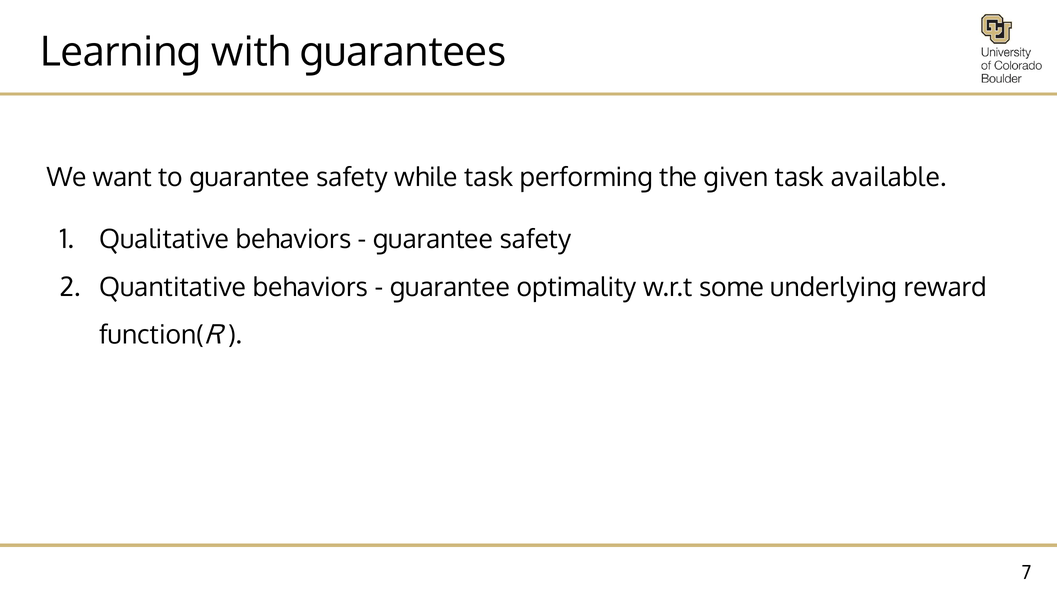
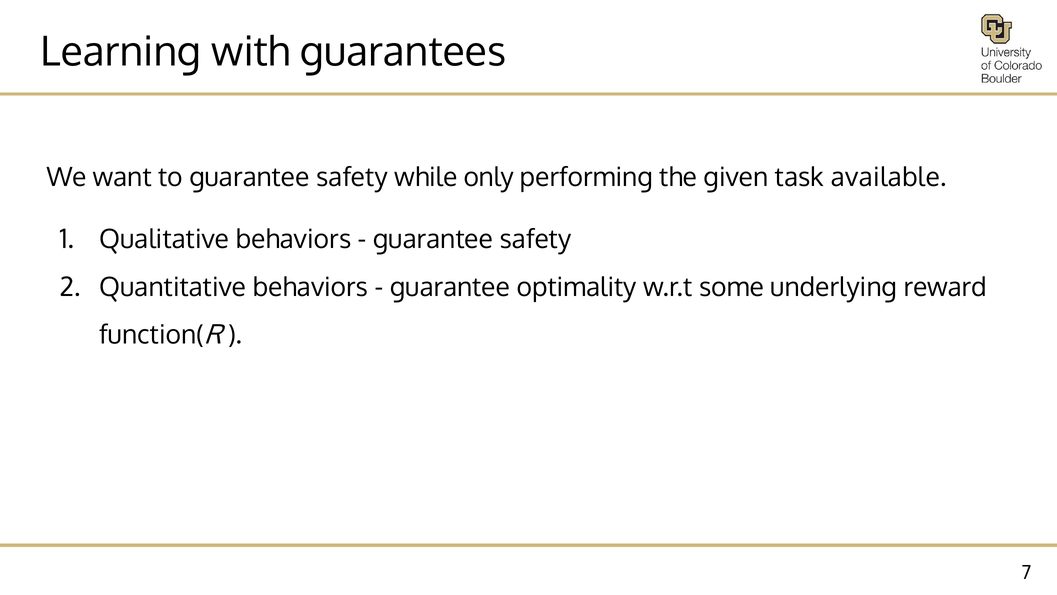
while task: task -> only
